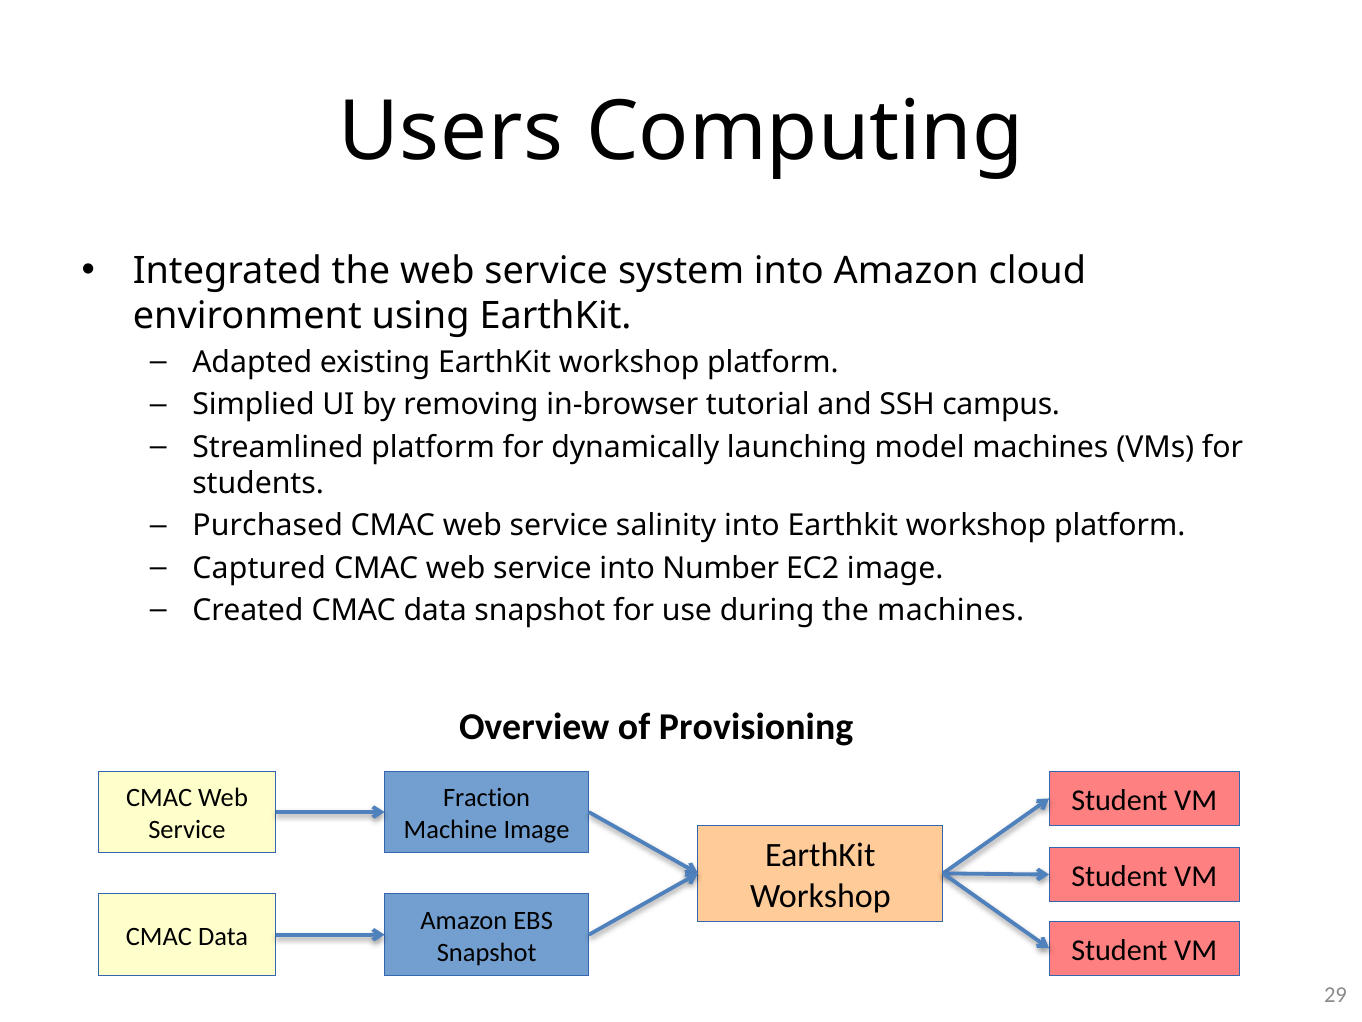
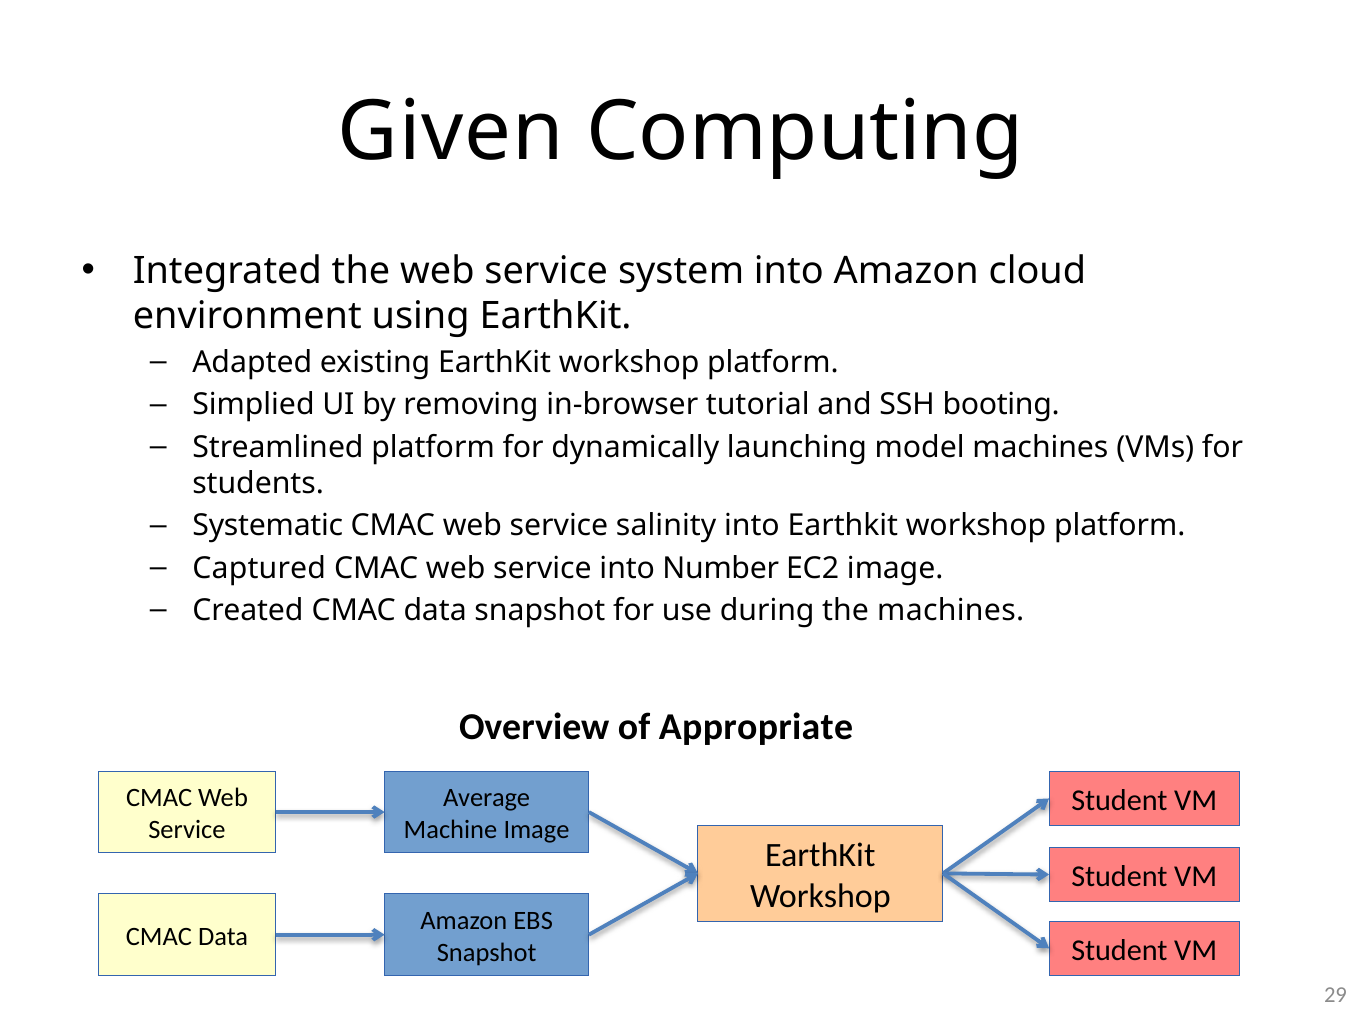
Users: Users -> Given
campus: campus -> booting
Purchased: Purchased -> Systematic
Provisioning: Provisioning -> Appropriate
Fraction: Fraction -> Average
